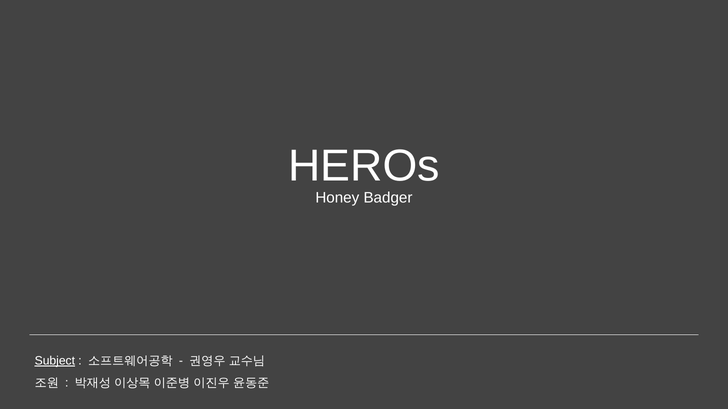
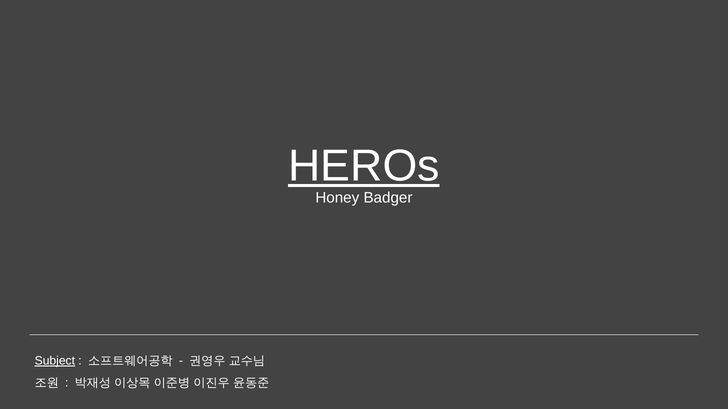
HEROs underline: none -> present
